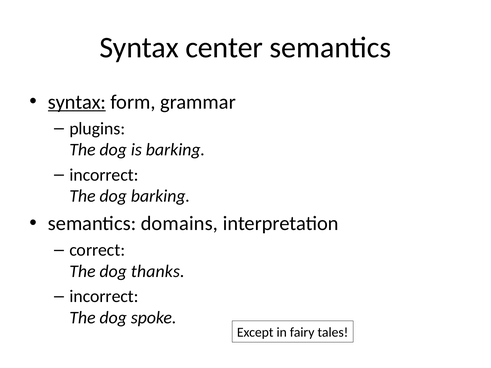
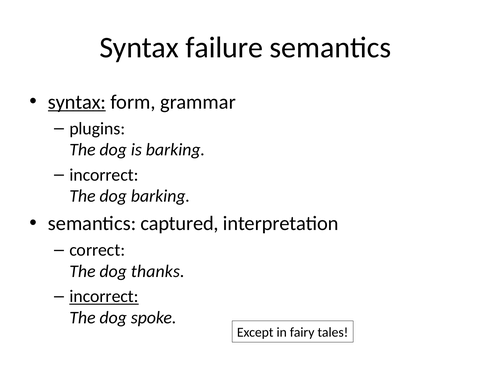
center: center -> failure
domains: domains -> captured
incorrect at (104, 297) underline: none -> present
